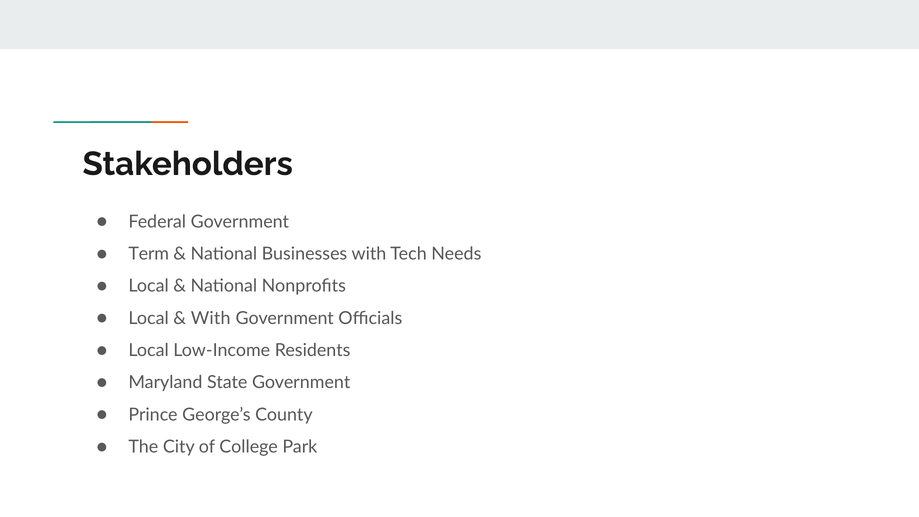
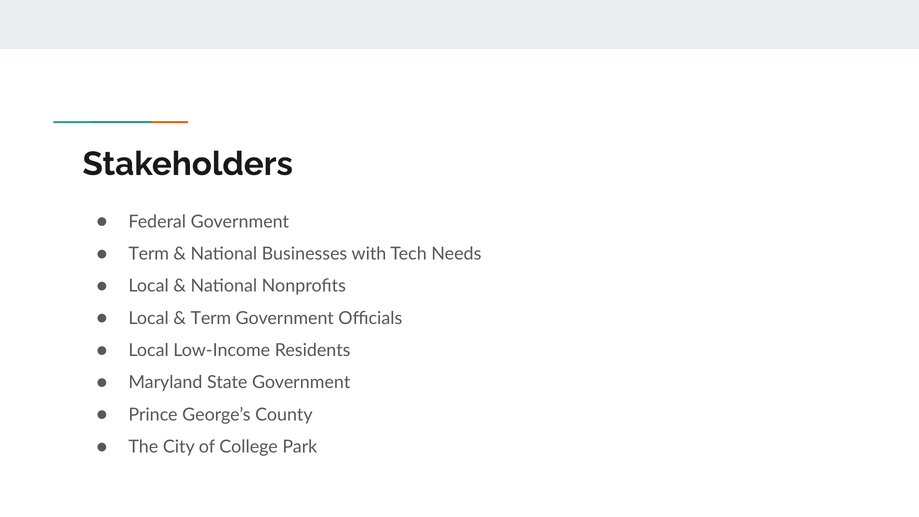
With at (211, 318): With -> Term
